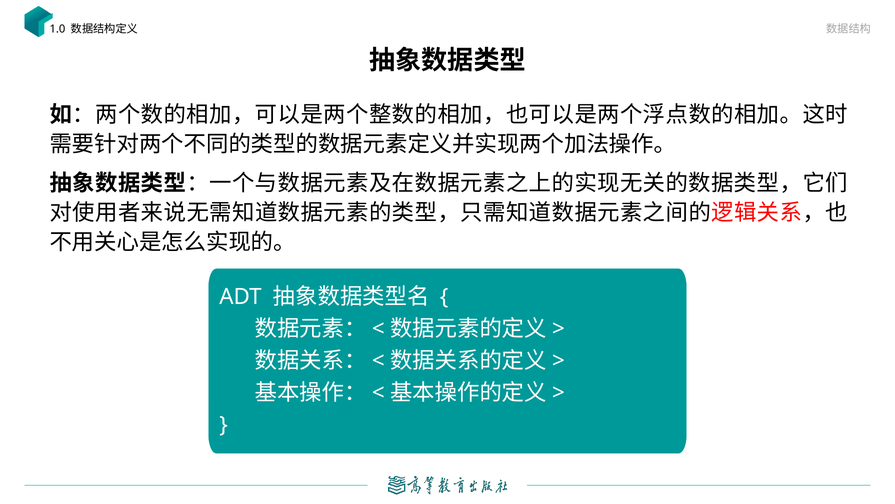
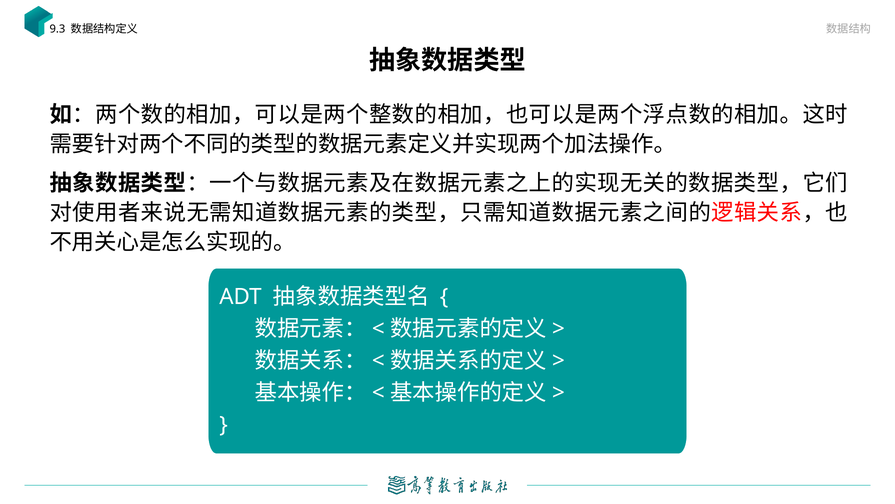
1.0: 1.0 -> 9.3
